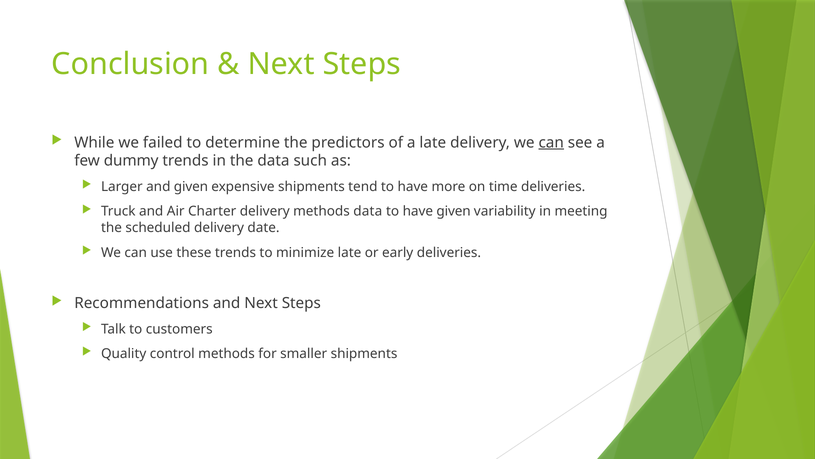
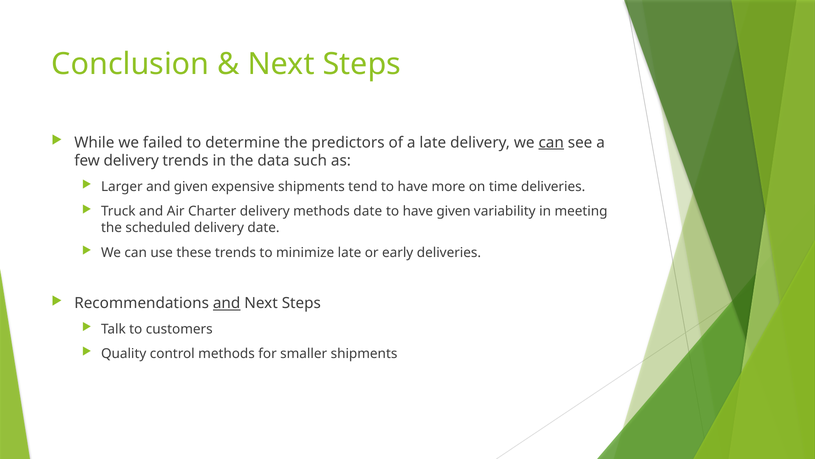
few dummy: dummy -> delivery
methods data: data -> date
and at (227, 303) underline: none -> present
